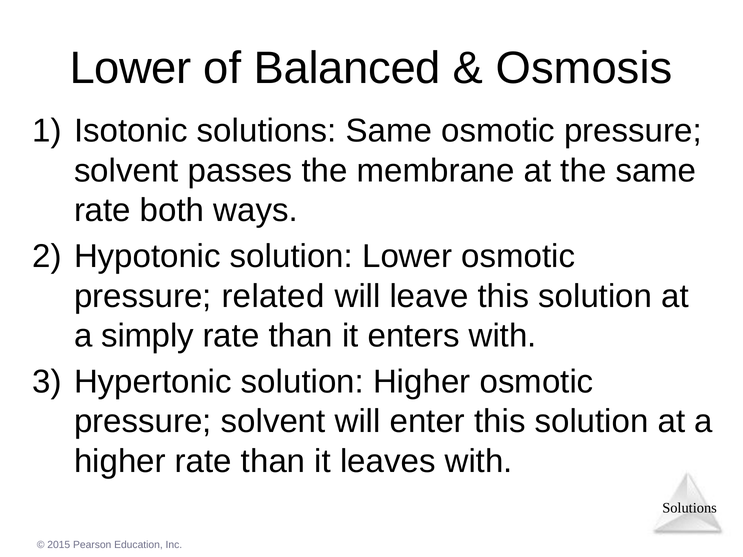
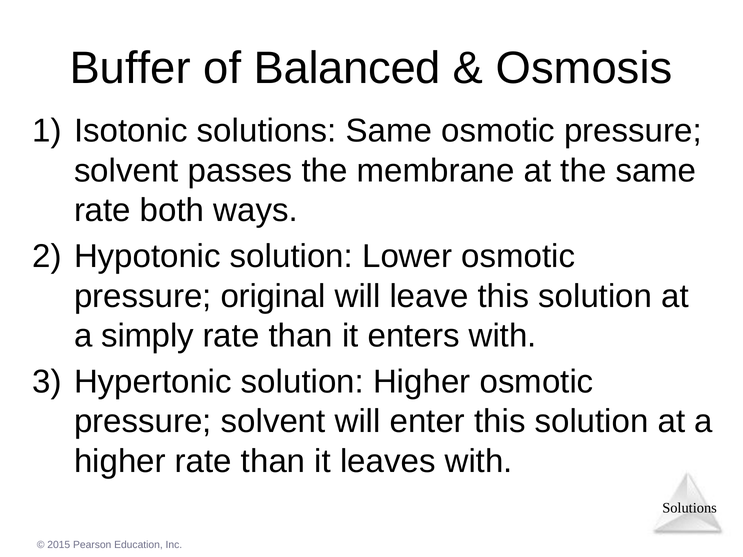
Lower at (130, 68): Lower -> Buffer
related: related -> original
